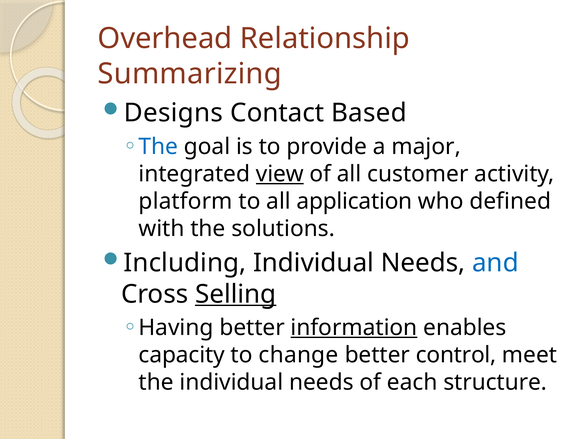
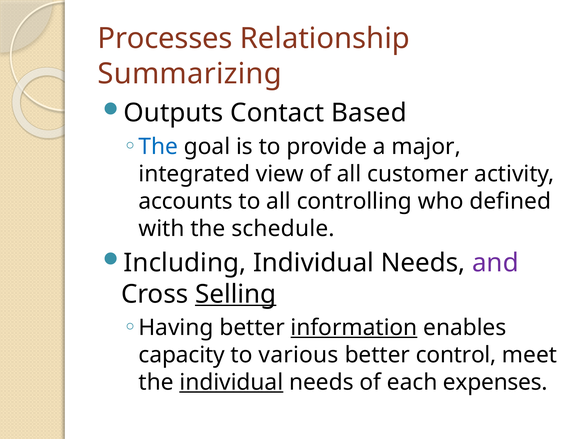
Overhead: Overhead -> Processes
Designs: Designs -> Outputs
view underline: present -> none
platform: platform -> accounts
application: application -> controlling
solutions: solutions -> schedule
and colour: blue -> purple
change: change -> various
individual at (231, 382) underline: none -> present
structure: structure -> expenses
